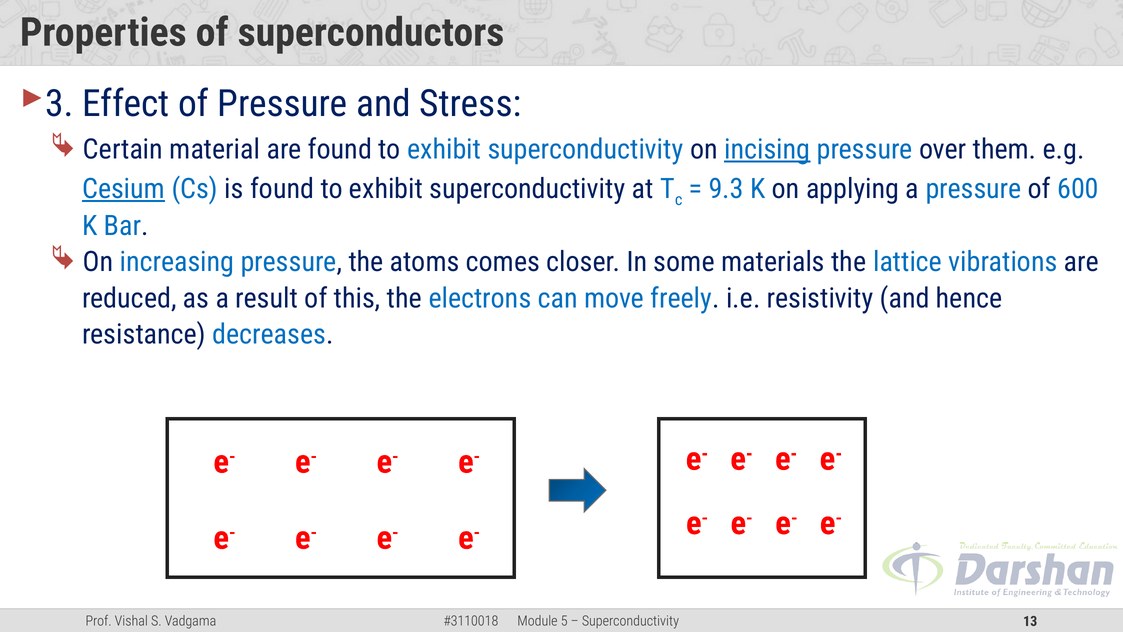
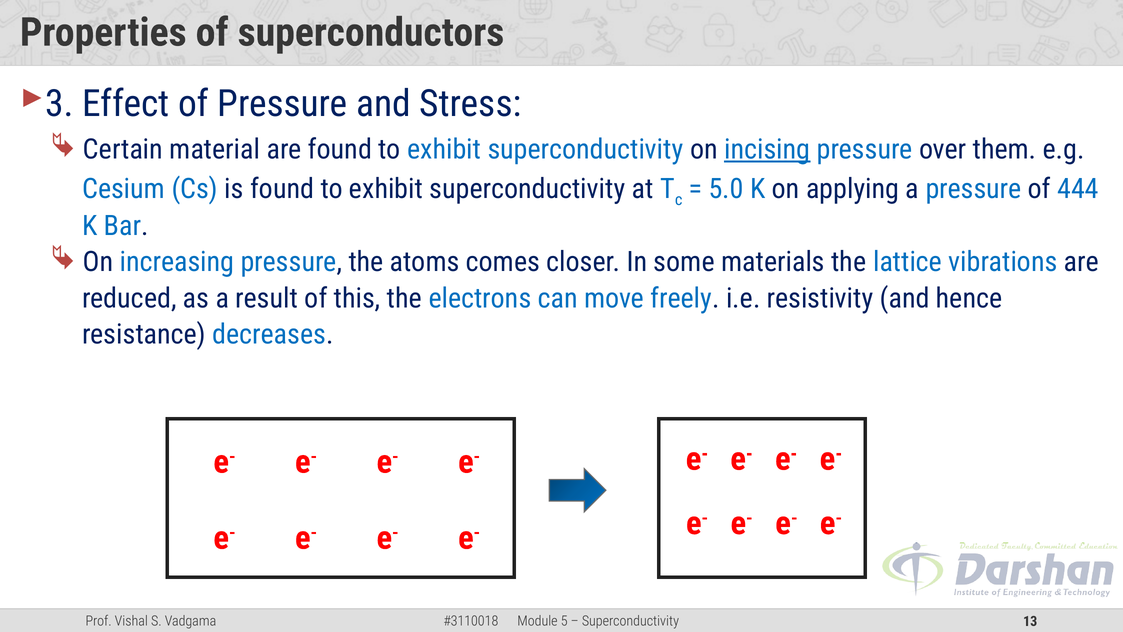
Cesium underline: present -> none
9.3: 9.3 -> 5.0
600: 600 -> 444
